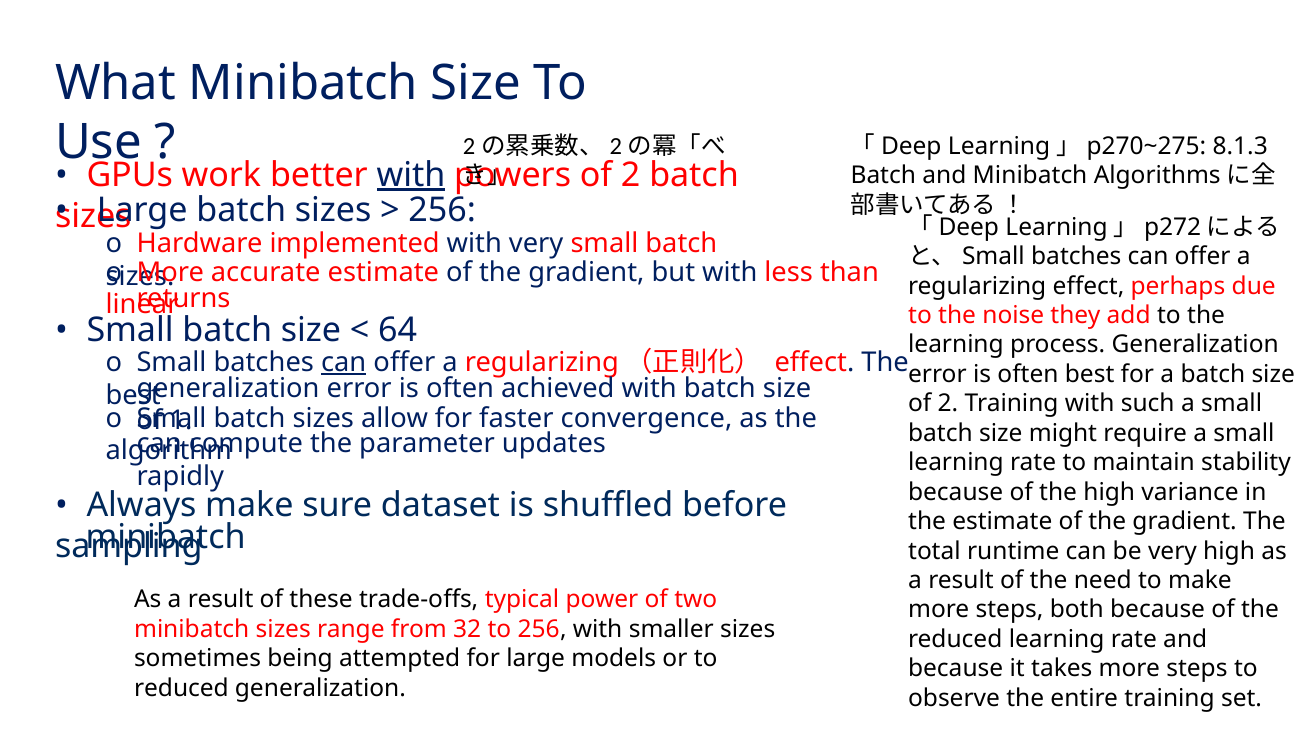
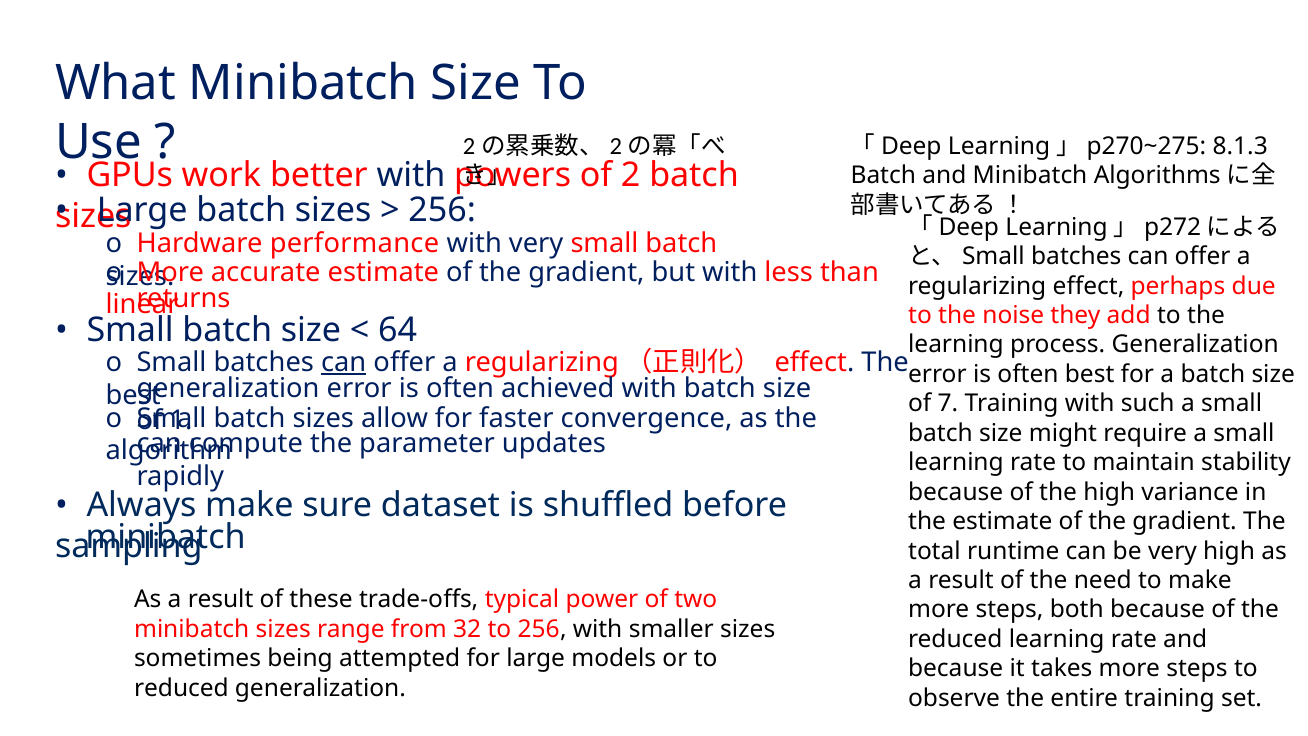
with at (411, 175) underline: present -> none
implemented: implemented -> performance
2 at (948, 404): 2 -> 7
